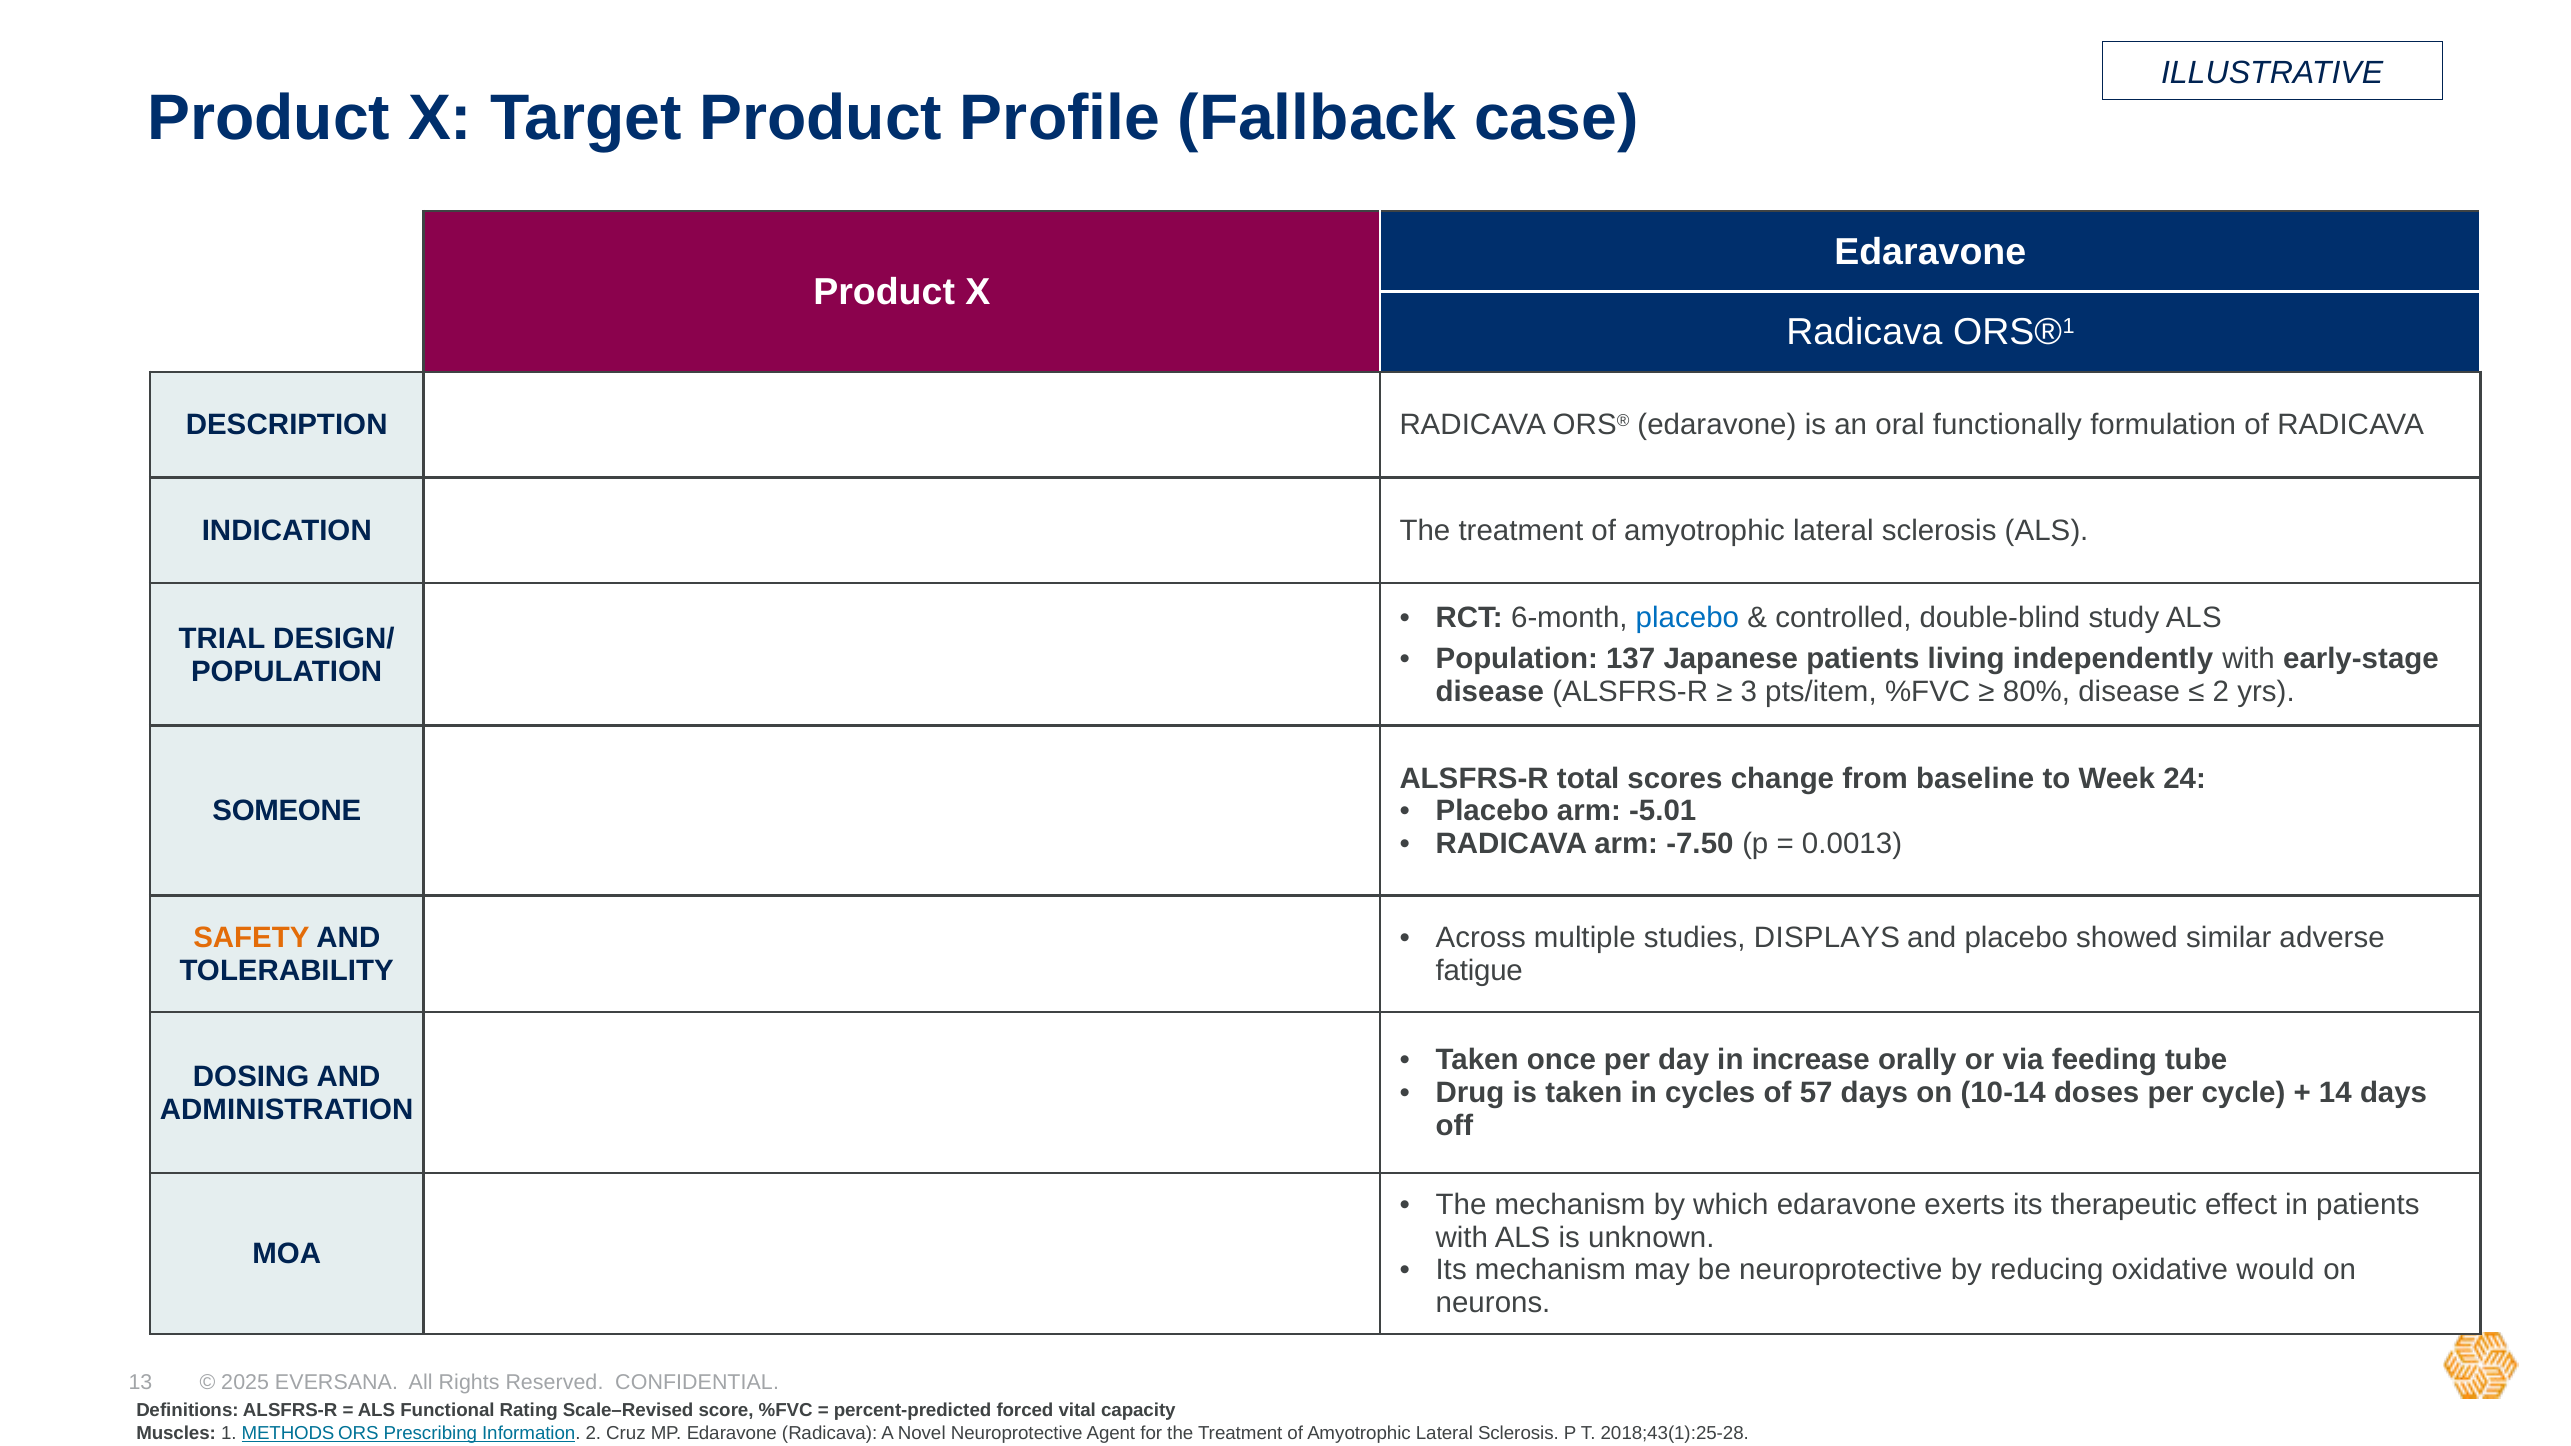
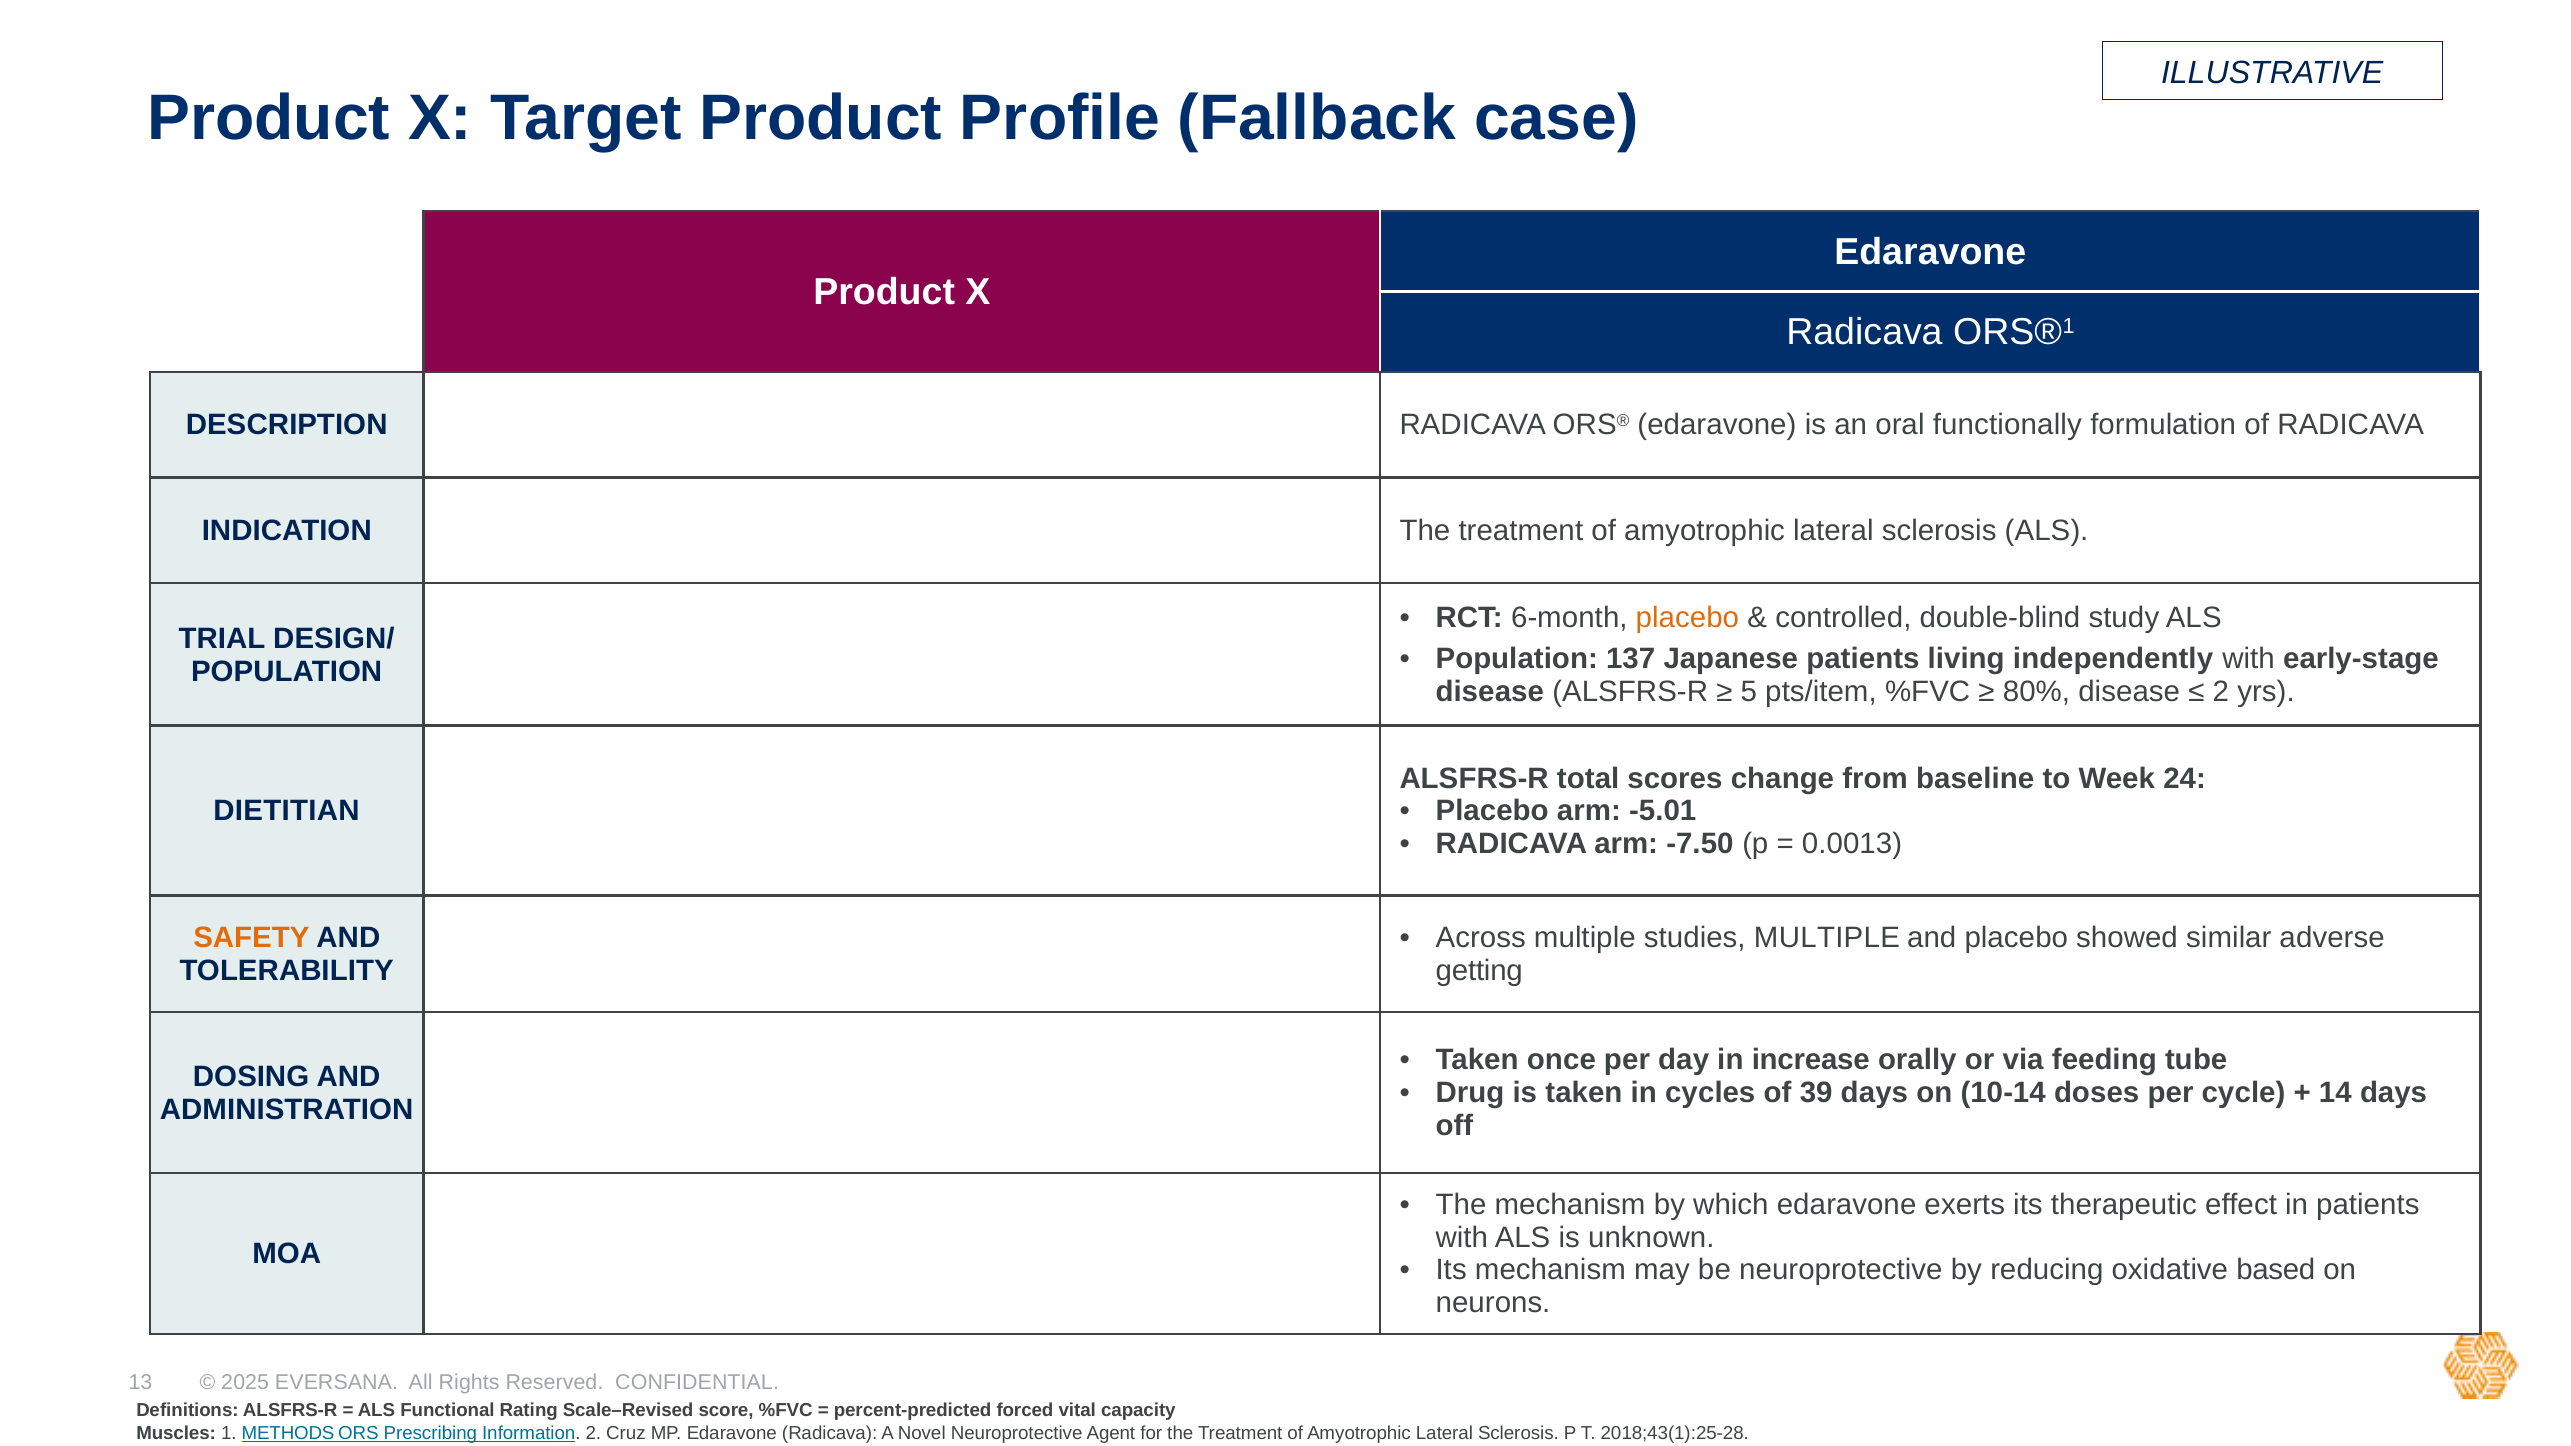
placebo at (1687, 618) colour: blue -> orange
3: 3 -> 5
SOMEONE: SOMEONE -> DIETITIAN
studies DISPLAYS: DISPLAYS -> MULTIPLE
fatigue: fatigue -> getting
57: 57 -> 39
would: would -> based
